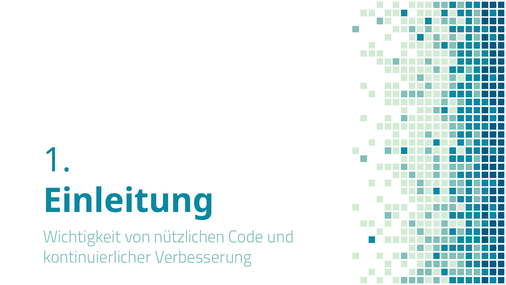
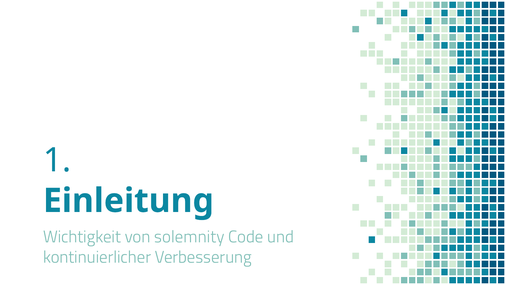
nützlichen: nützlichen -> solemnity
